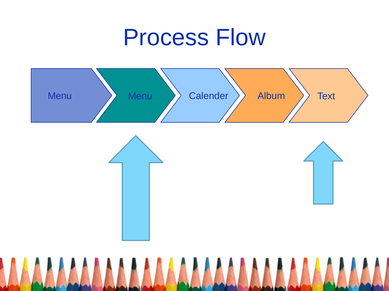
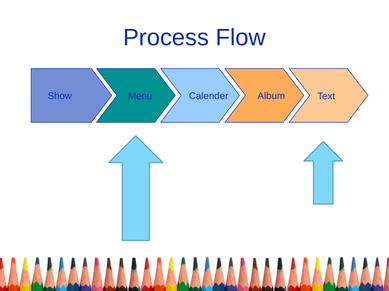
Menu at (60, 96): Menu -> Show
